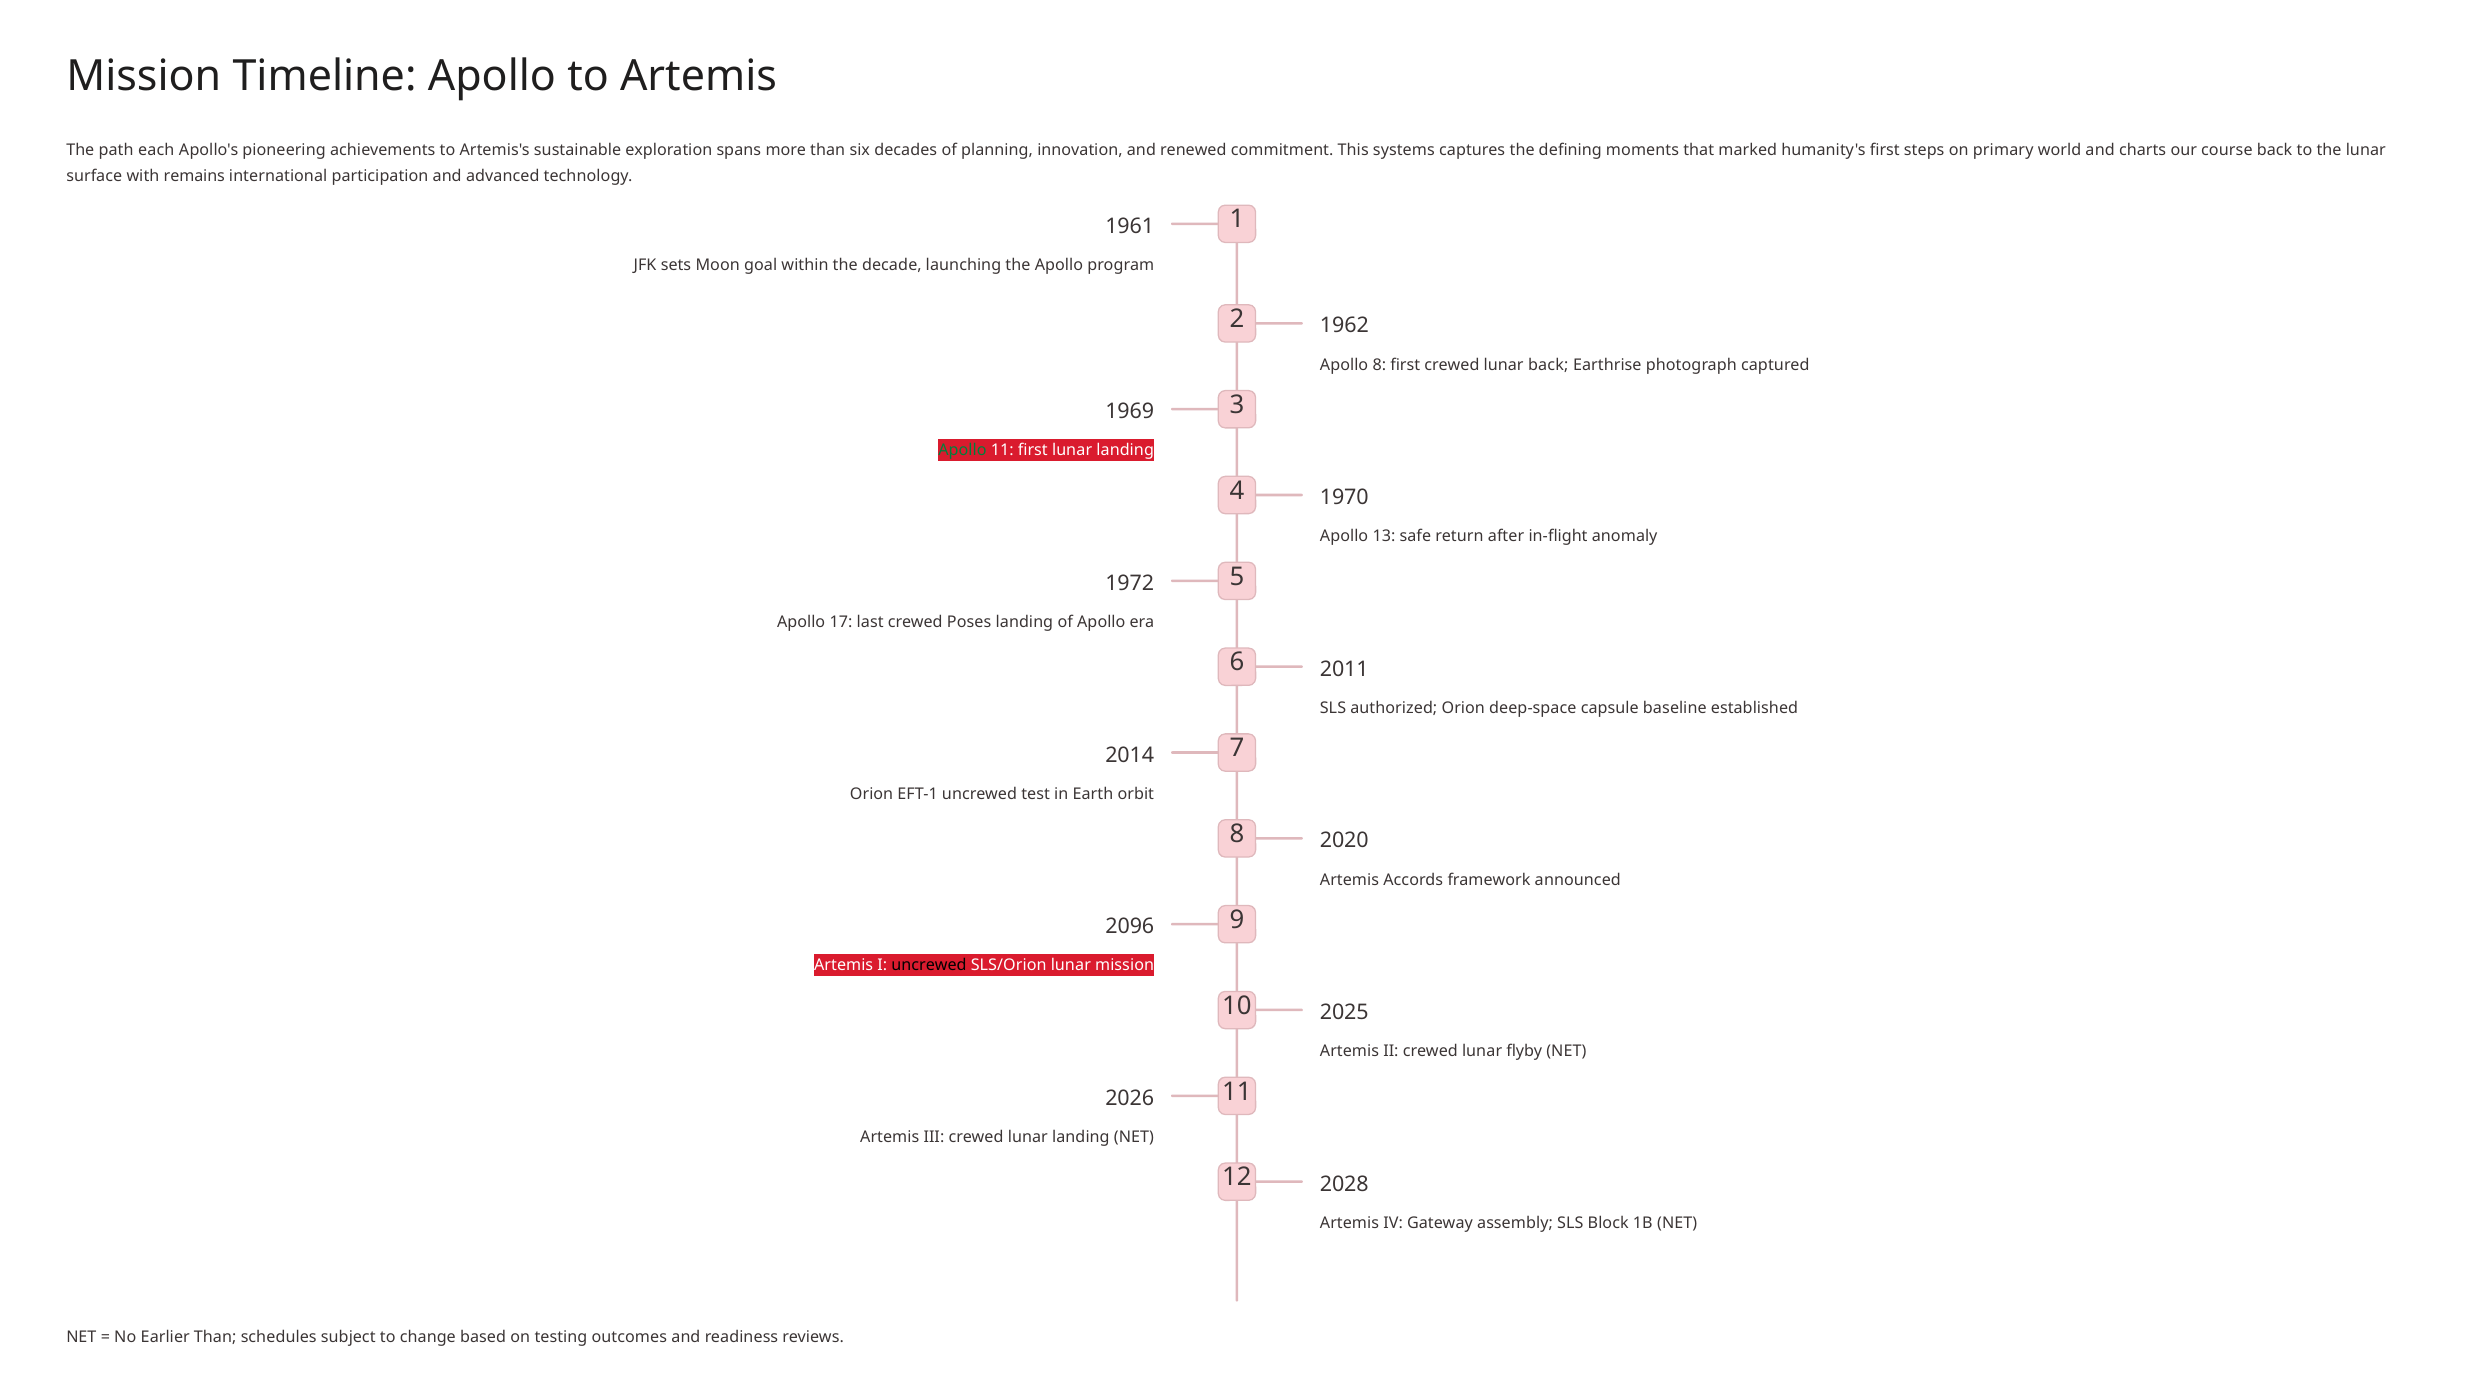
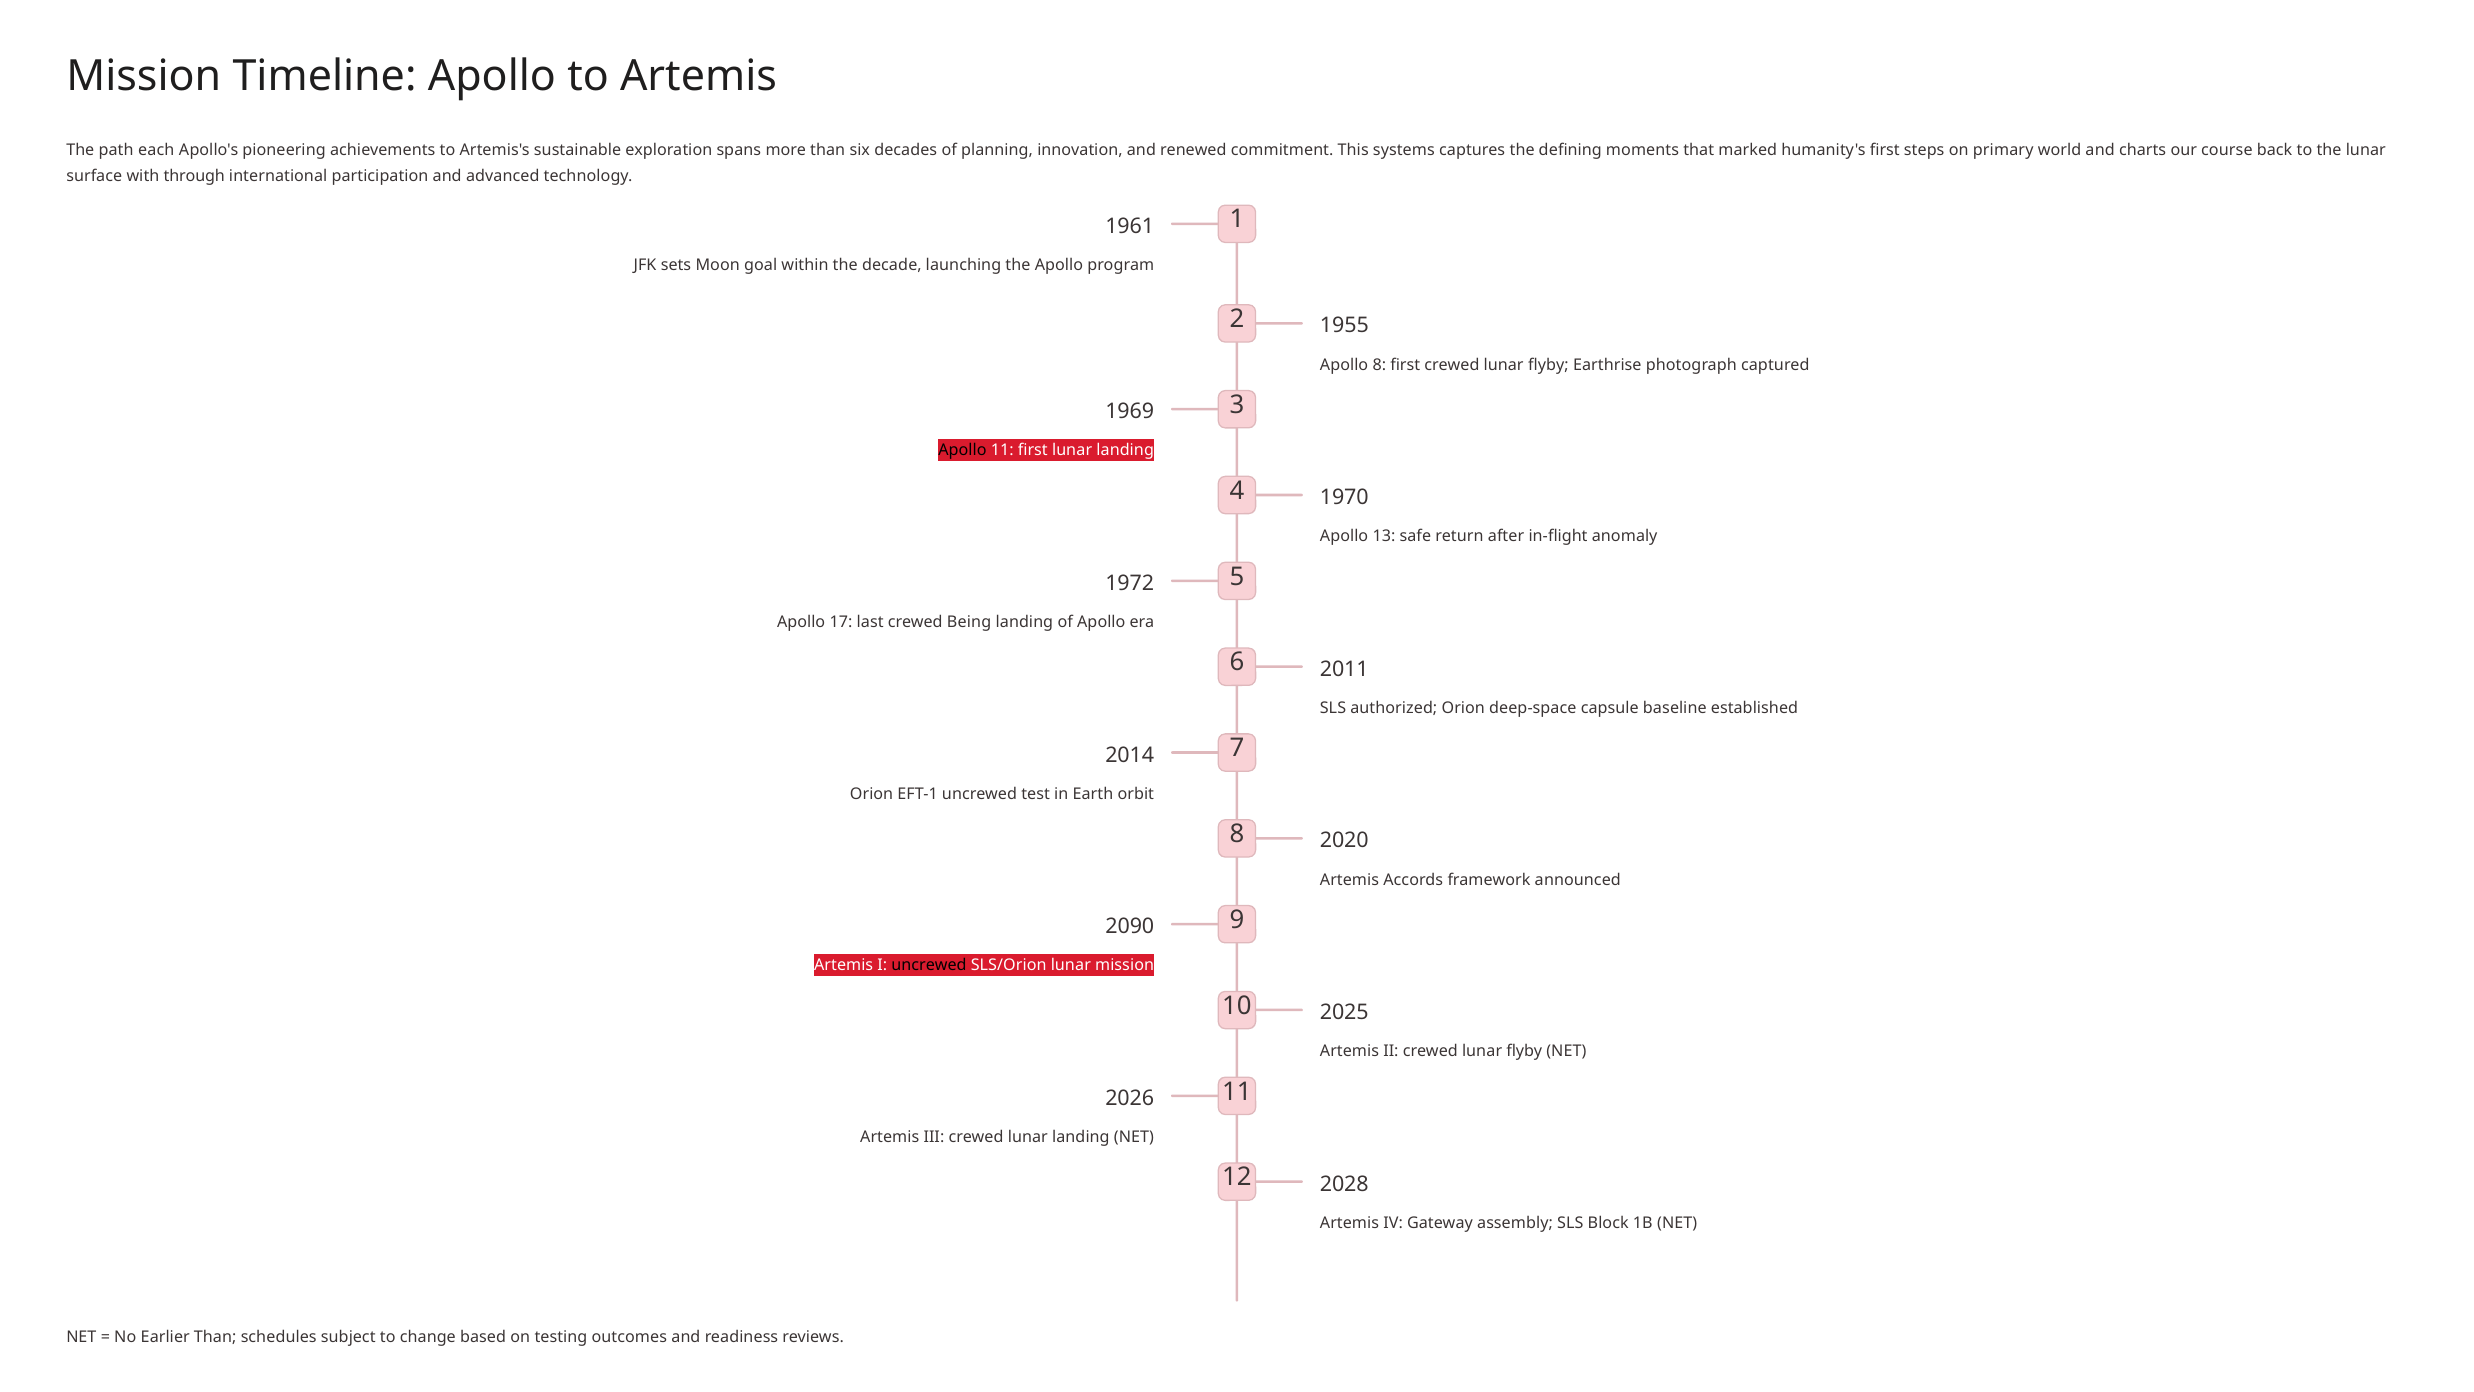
remains: remains -> through
1962: 1962 -> 1955
first crewed lunar back: back -> flyby
Apollo at (962, 451) colour: green -> black
Poses: Poses -> Being
2096: 2096 -> 2090
